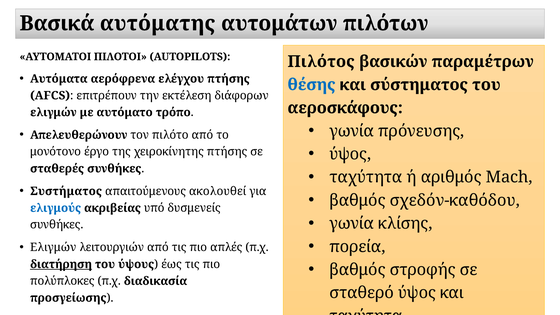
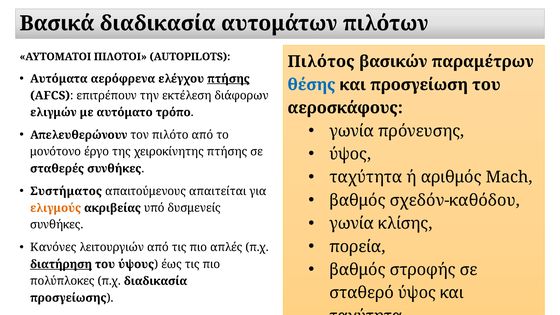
Βασικά αυτόματης: αυτόματης -> διαδικασία
πτήσης at (228, 79) underline: none -> present
σύστηματος: σύστηματος -> προσγείωση
ακολουθεί: ακολουθεί -> απαιτείται
ελιγμούς colour: blue -> orange
Ελιγμών at (53, 247): Ελιγμών -> Κανόνες
